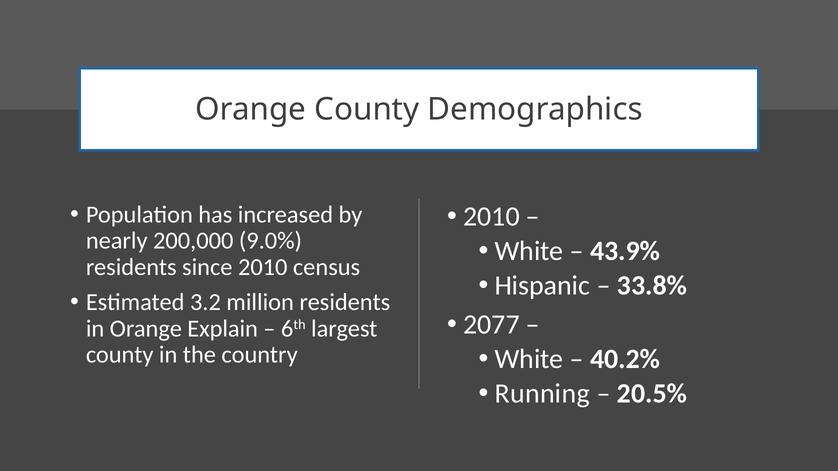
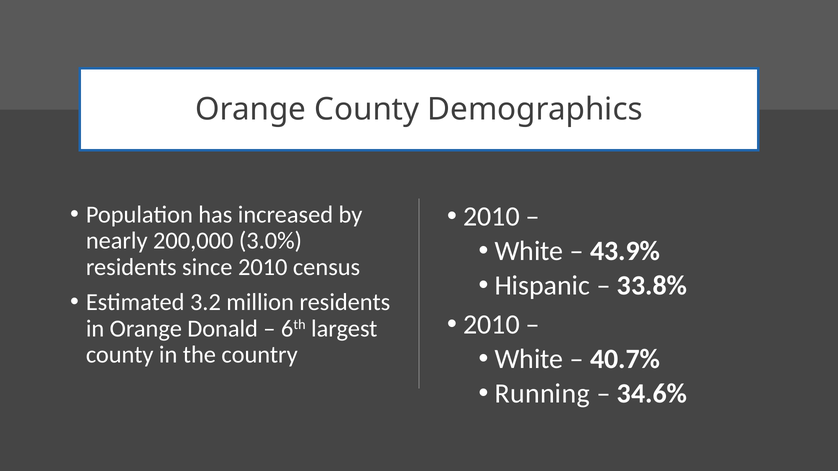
9.0%: 9.0% -> 3.0%
2077 at (491, 325): 2077 -> 2010
Explain: Explain -> Donald
40.2%: 40.2% -> 40.7%
20.5%: 20.5% -> 34.6%
